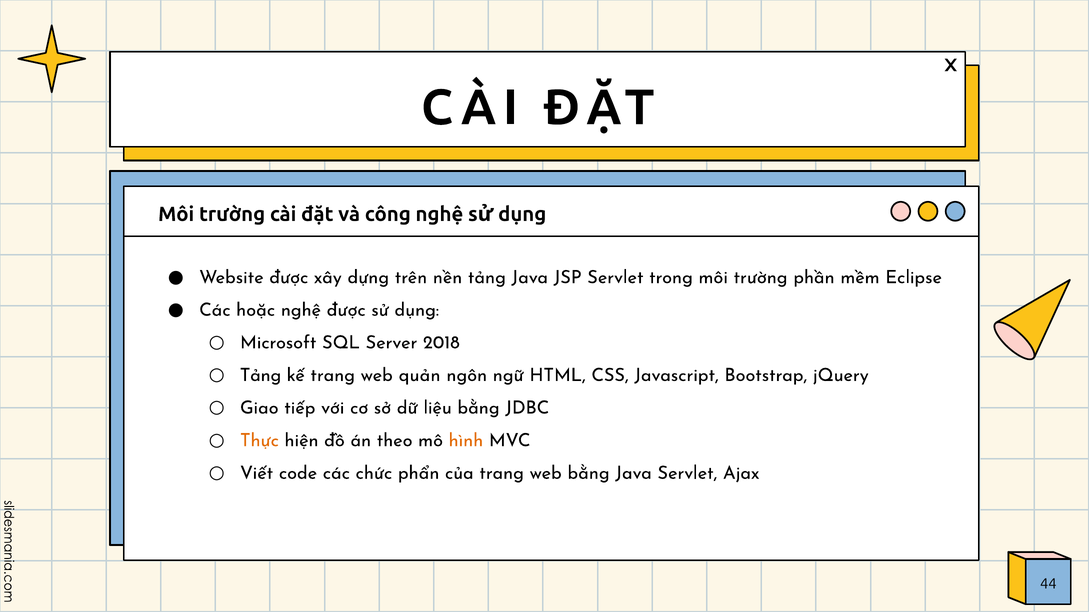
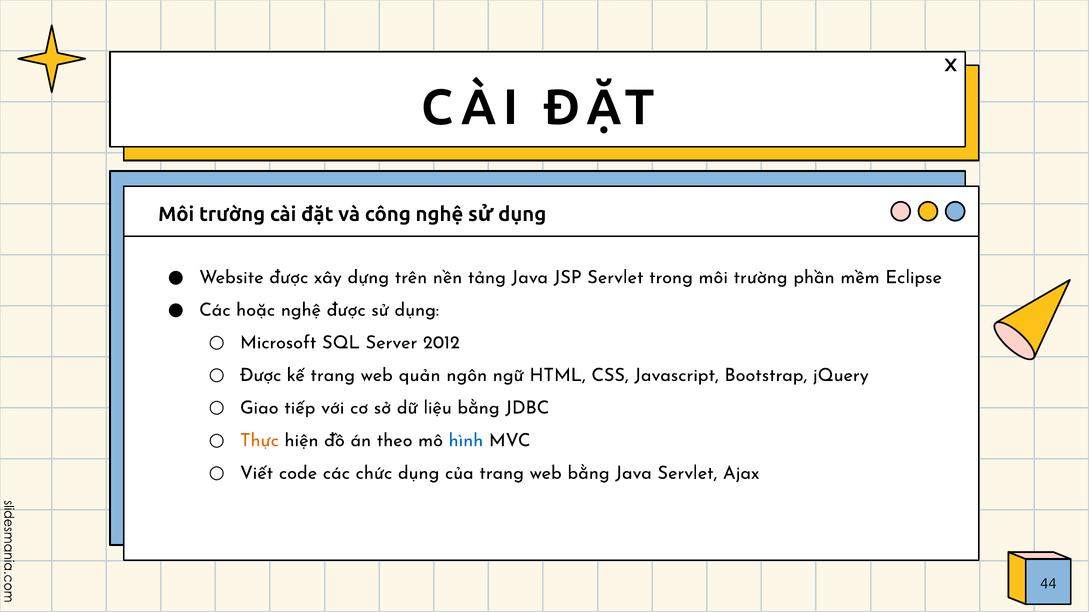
2018: 2018 -> 2012
Tảng at (261, 375): Tảng -> Được
hình colour: orange -> blue
chức phẩn: phẩn -> dụng
